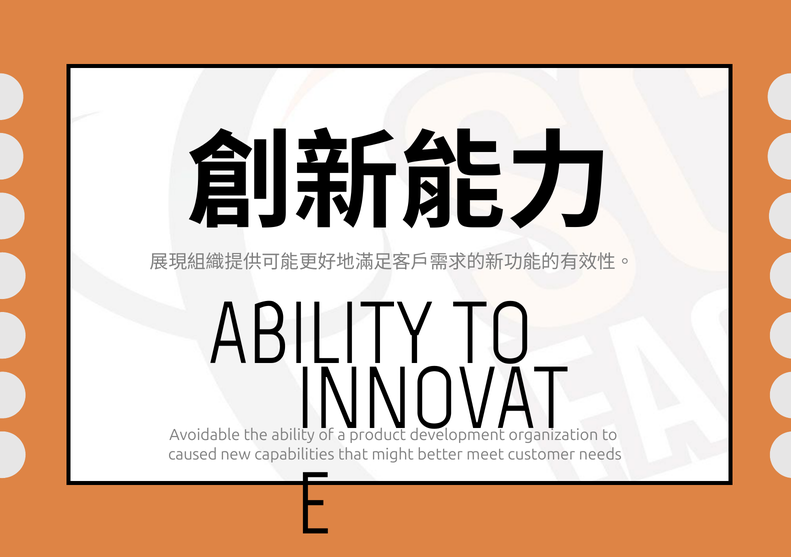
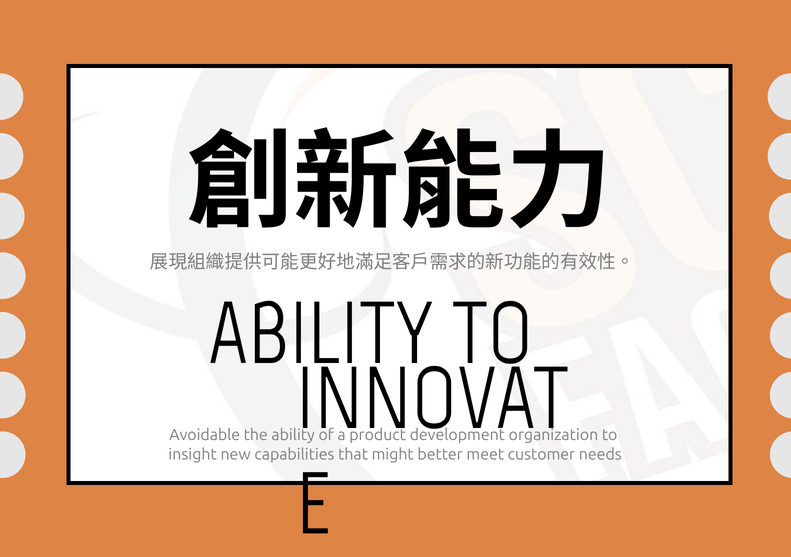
caused: caused -> insight
